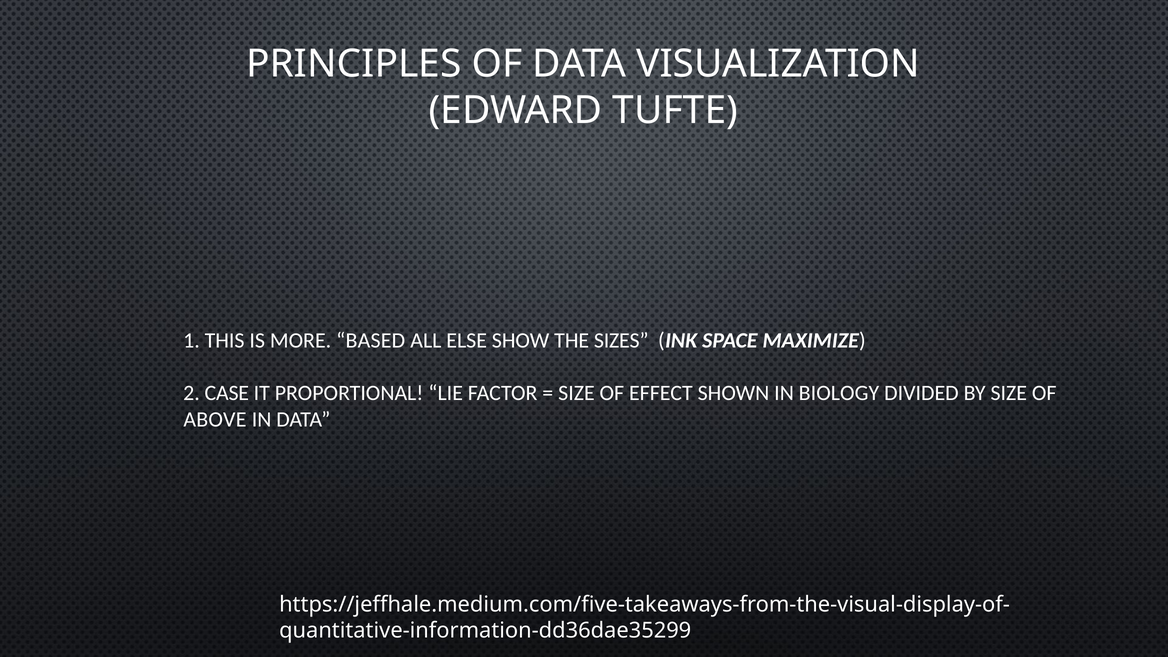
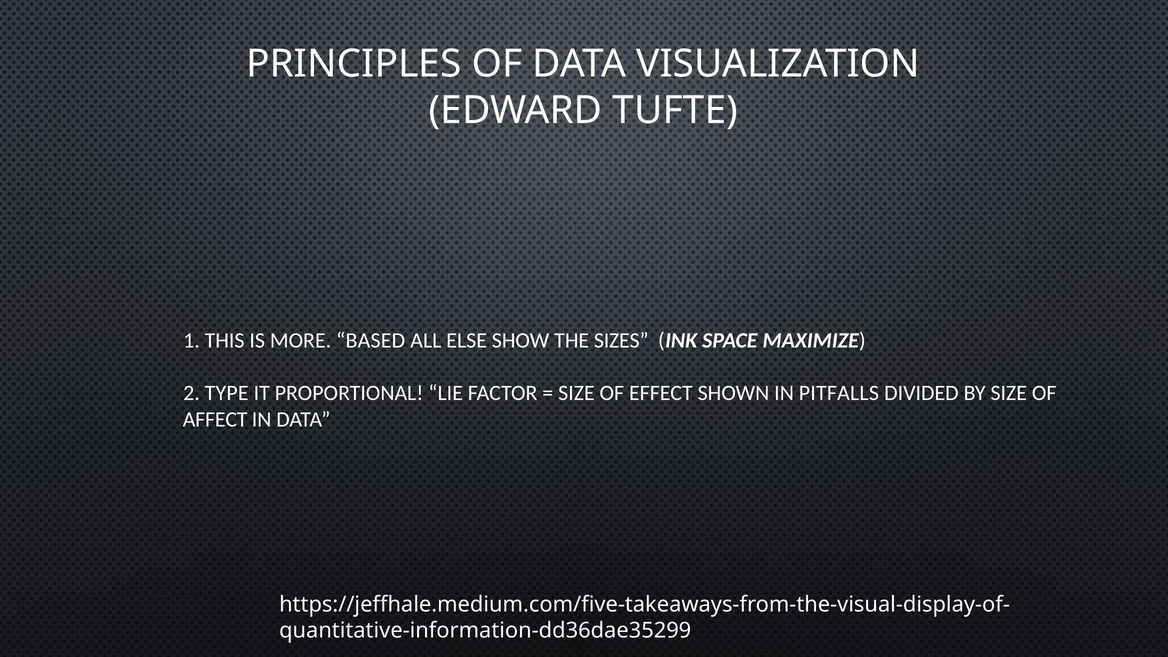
CASE: CASE -> TYPE
BIOLOGY: BIOLOGY -> PITFALLS
ABOVE: ABOVE -> AFFECT
